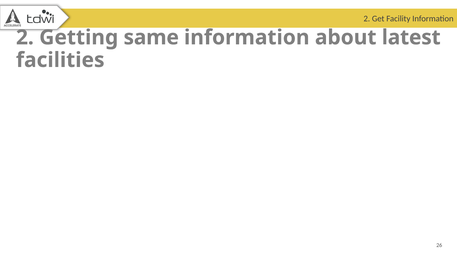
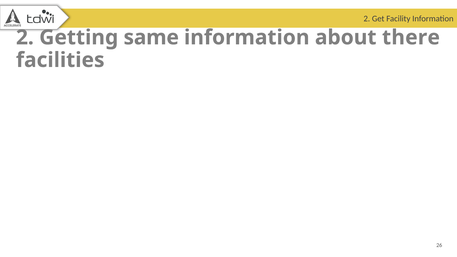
latest: latest -> there
